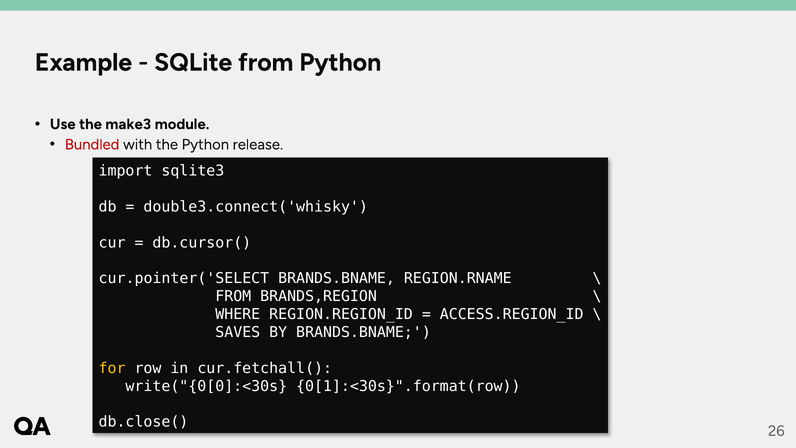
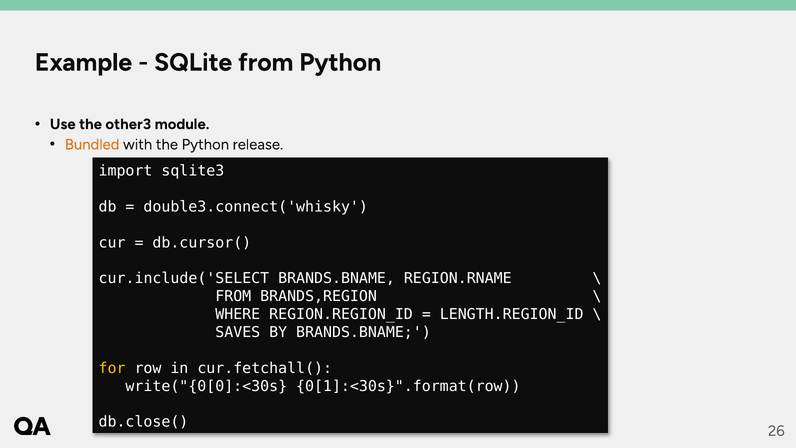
make3: make3 -> other3
Bundled colour: red -> orange
cur.pointer('SELECT: cur.pointer('SELECT -> cur.include('SELECT
ACCESS.REGION_ID: ACCESS.REGION_ID -> LENGTH.REGION_ID
